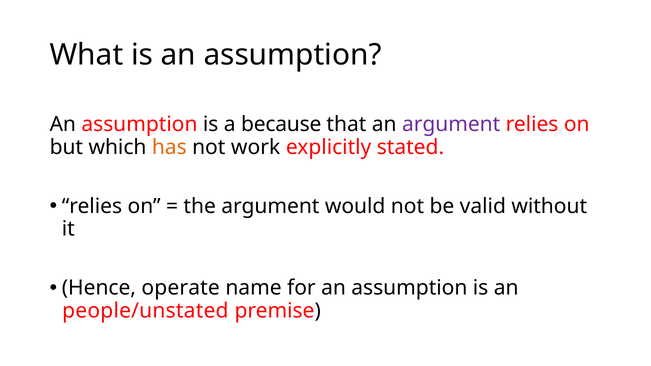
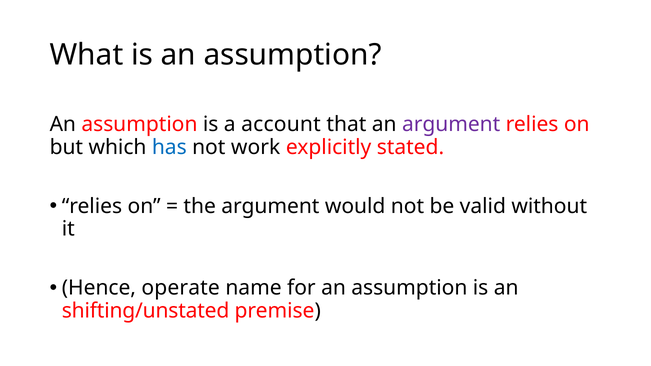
because: because -> account
has colour: orange -> blue
people/unstated: people/unstated -> shifting/unstated
